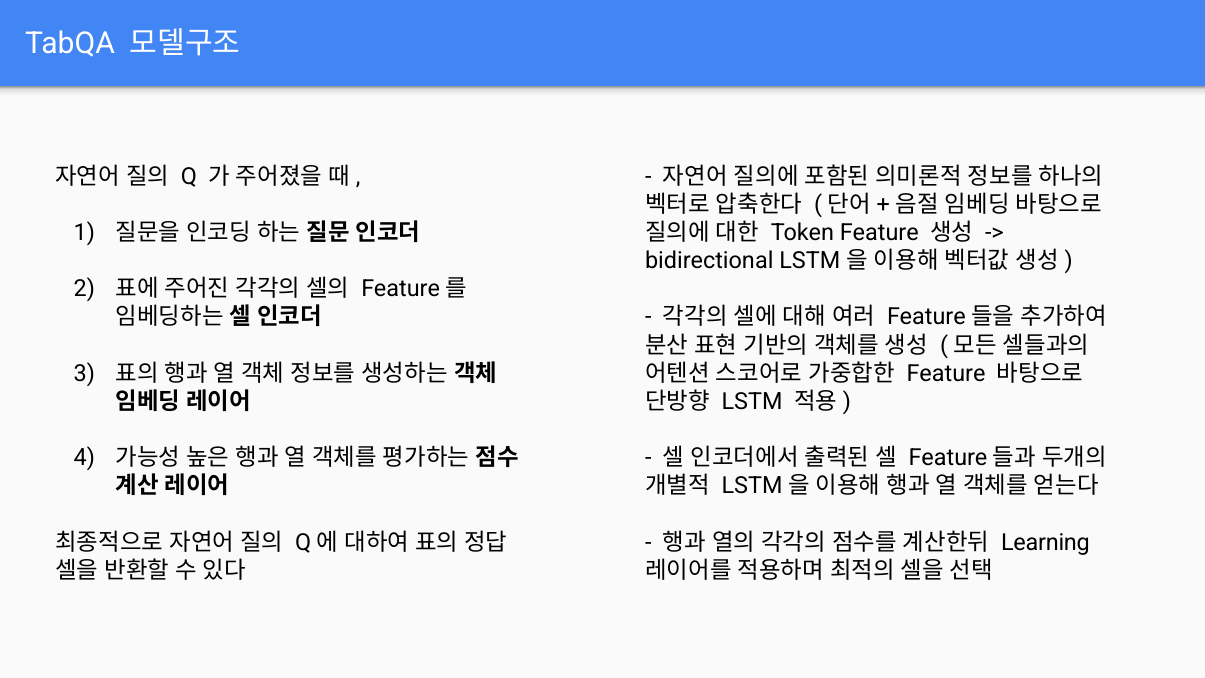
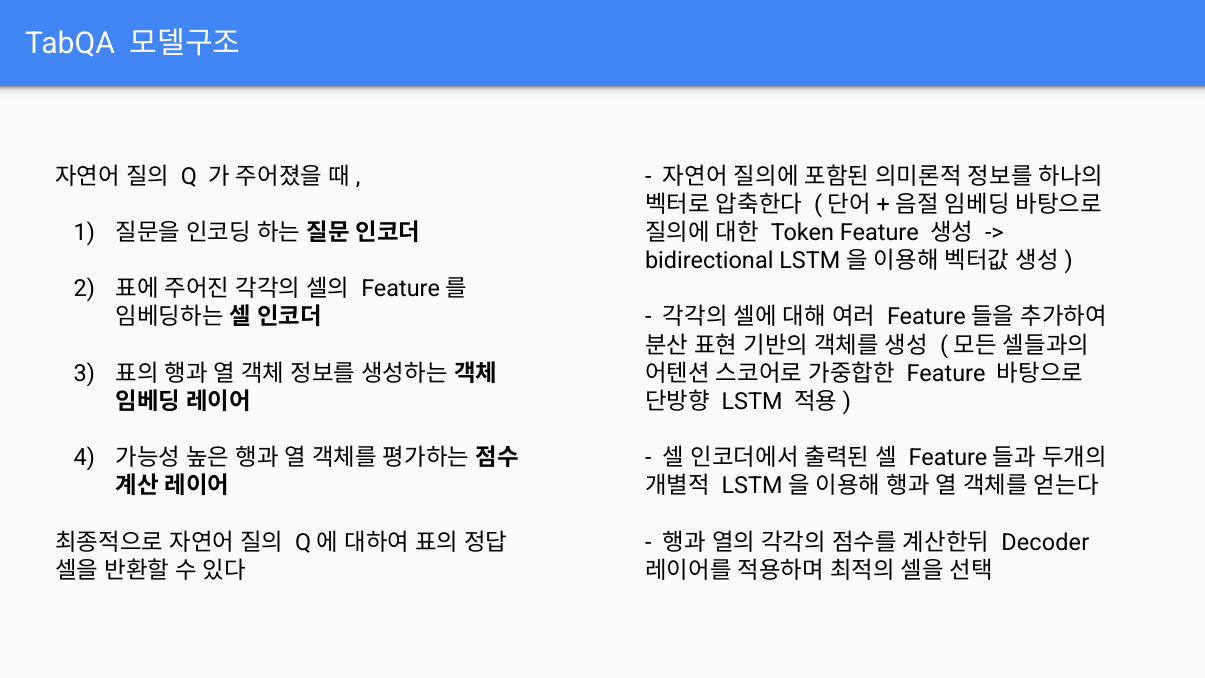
Learning: Learning -> Decoder
